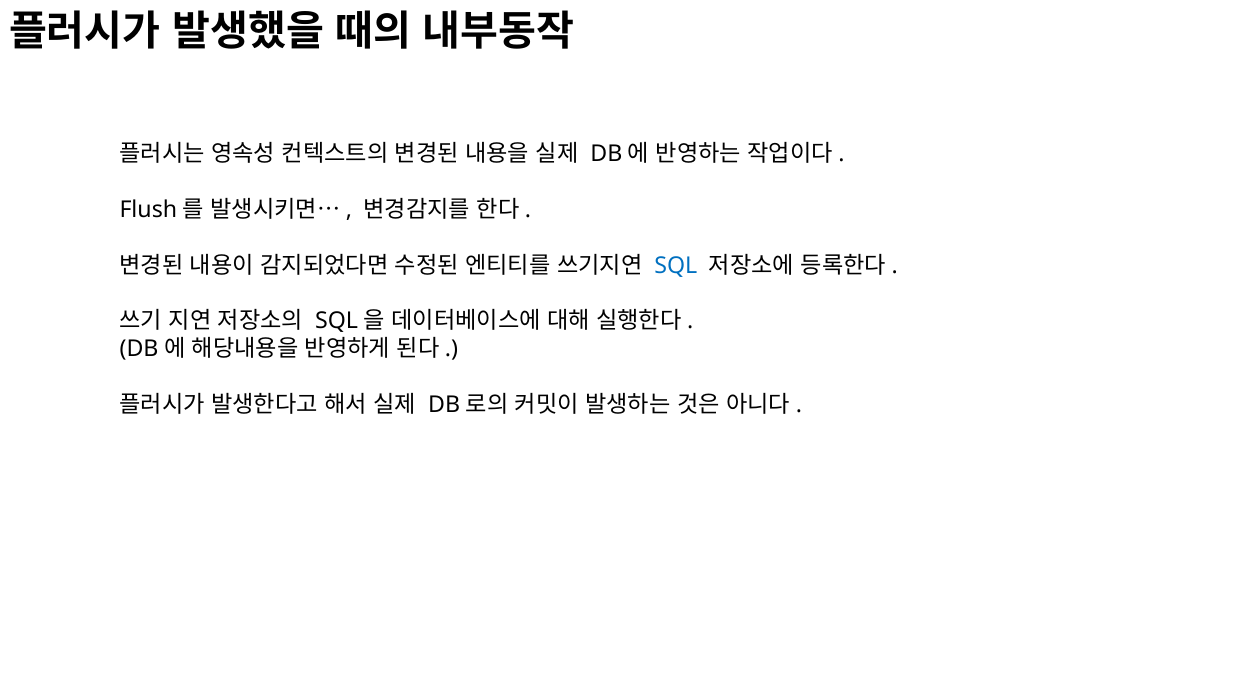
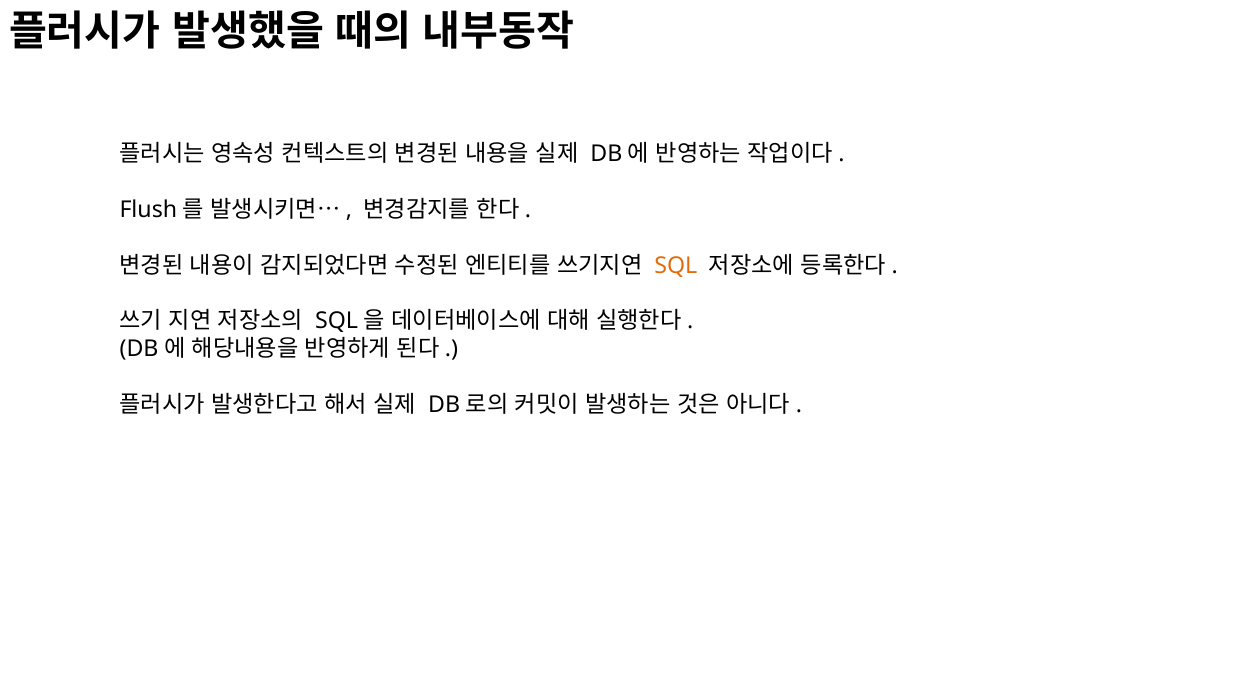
SQL colour: blue -> orange
